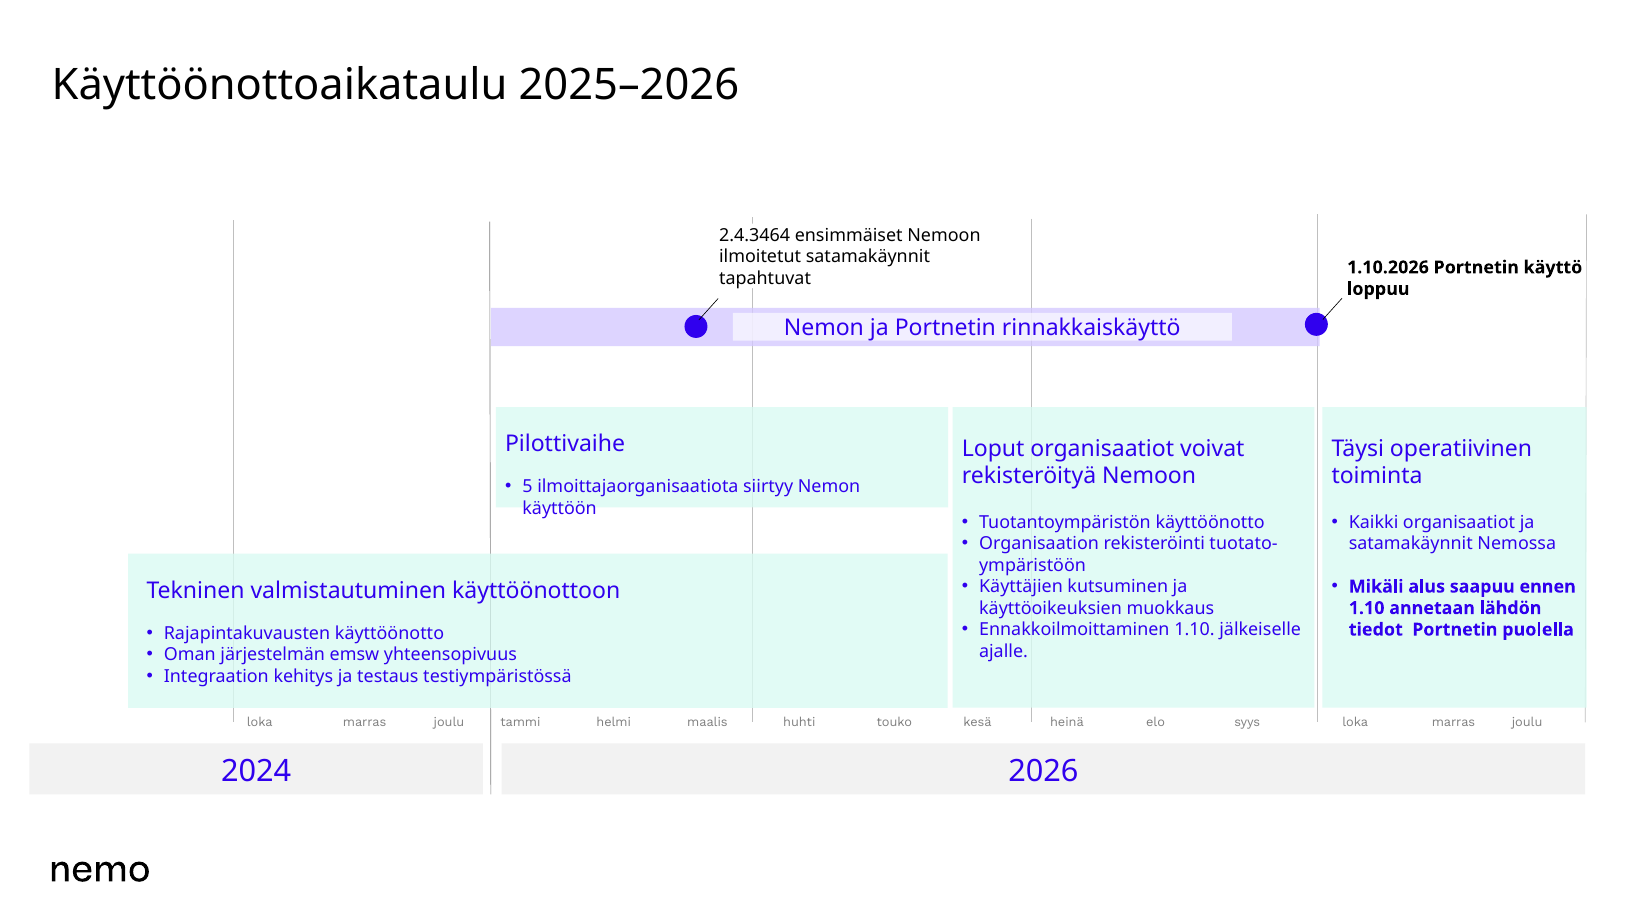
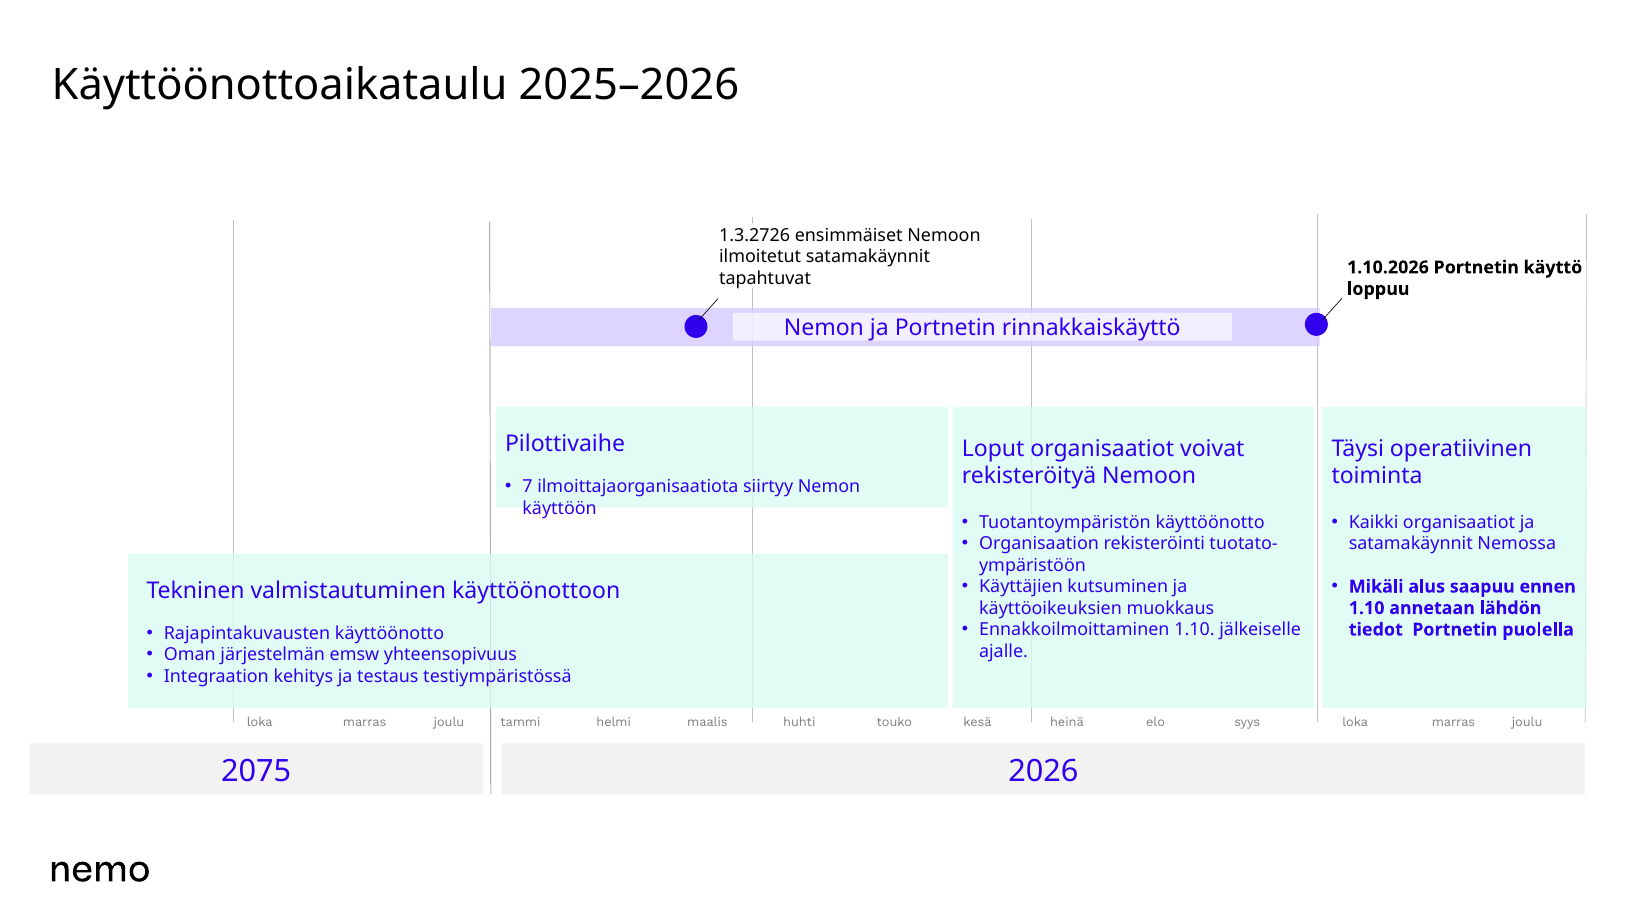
2.4.3464: 2.4.3464 -> 1.3.2726
5: 5 -> 7
2024: 2024 -> 2075
